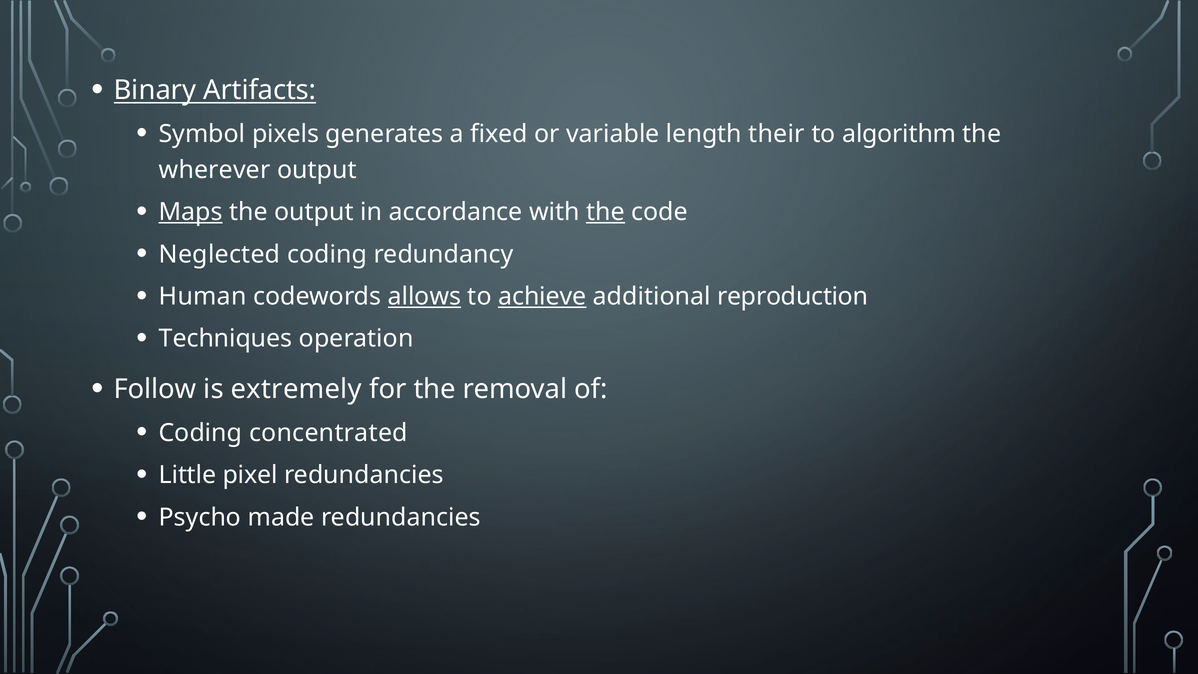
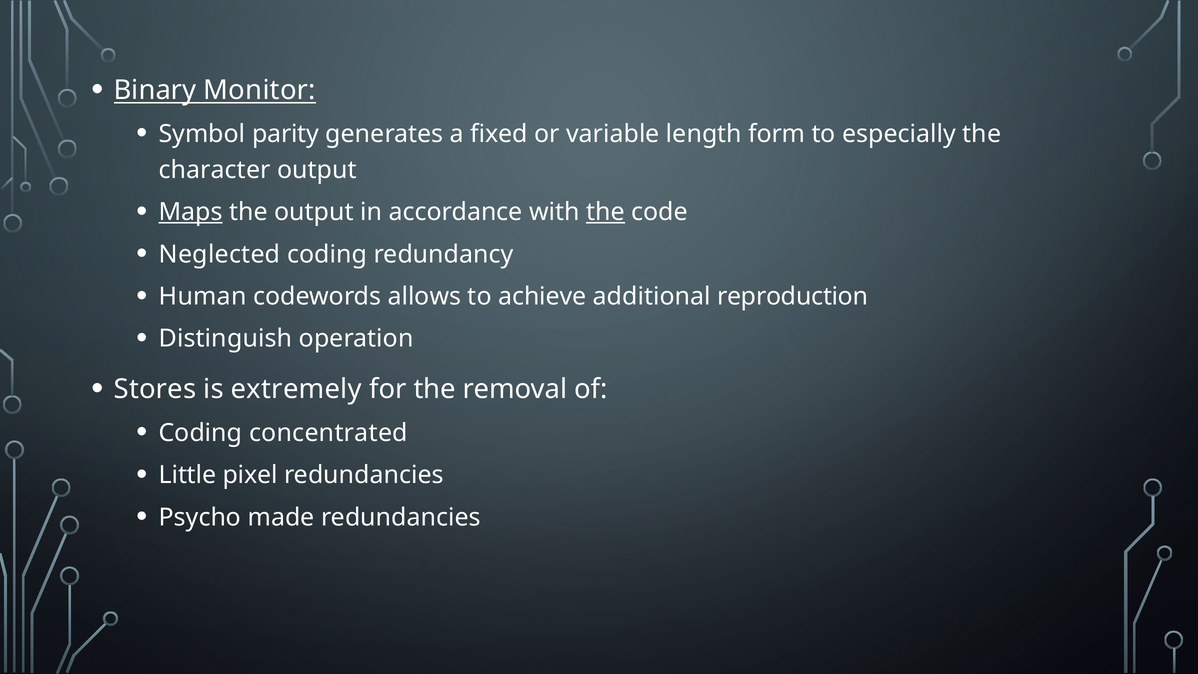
Artifacts: Artifacts -> Monitor
pixels: pixels -> parity
their: their -> form
algorithm: algorithm -> especially
wherever: wherever -> character
allows underline: present -> none
achieve underline: present -> none
Techniques: Techniques -> Distinguish
Follow: Follow -> Stores
